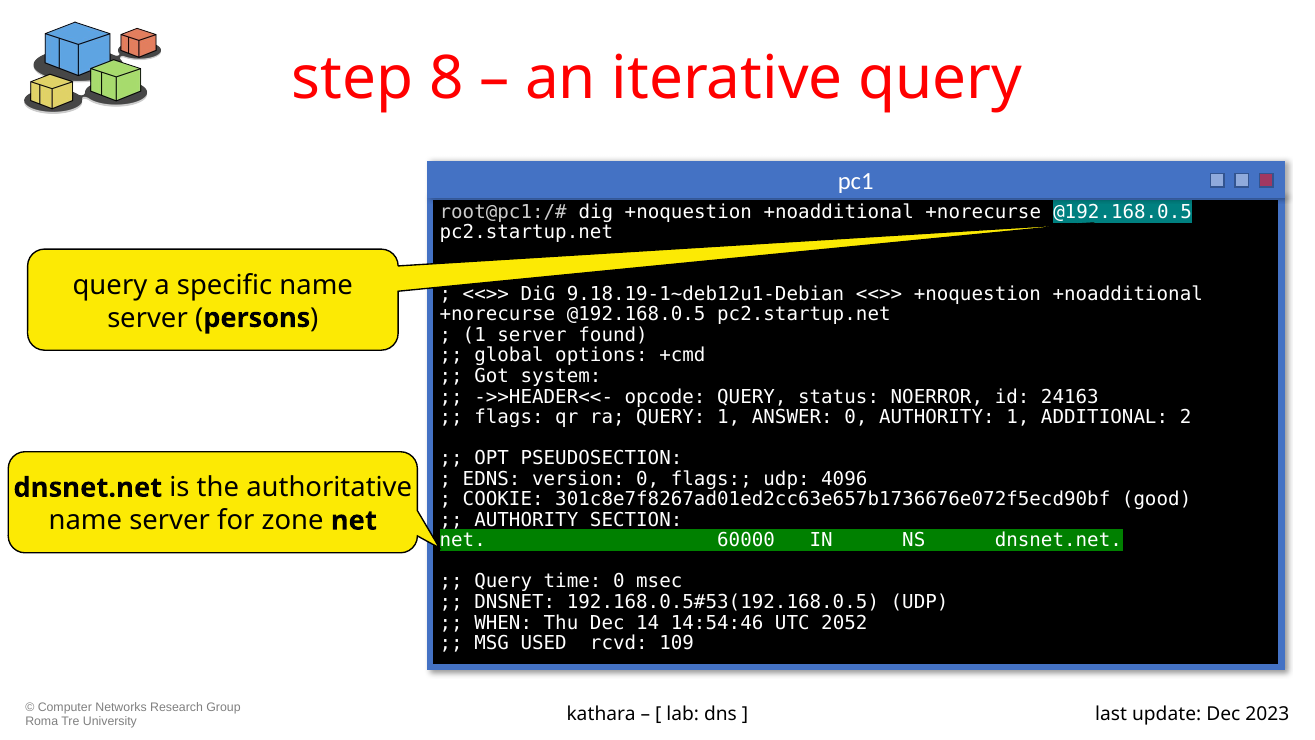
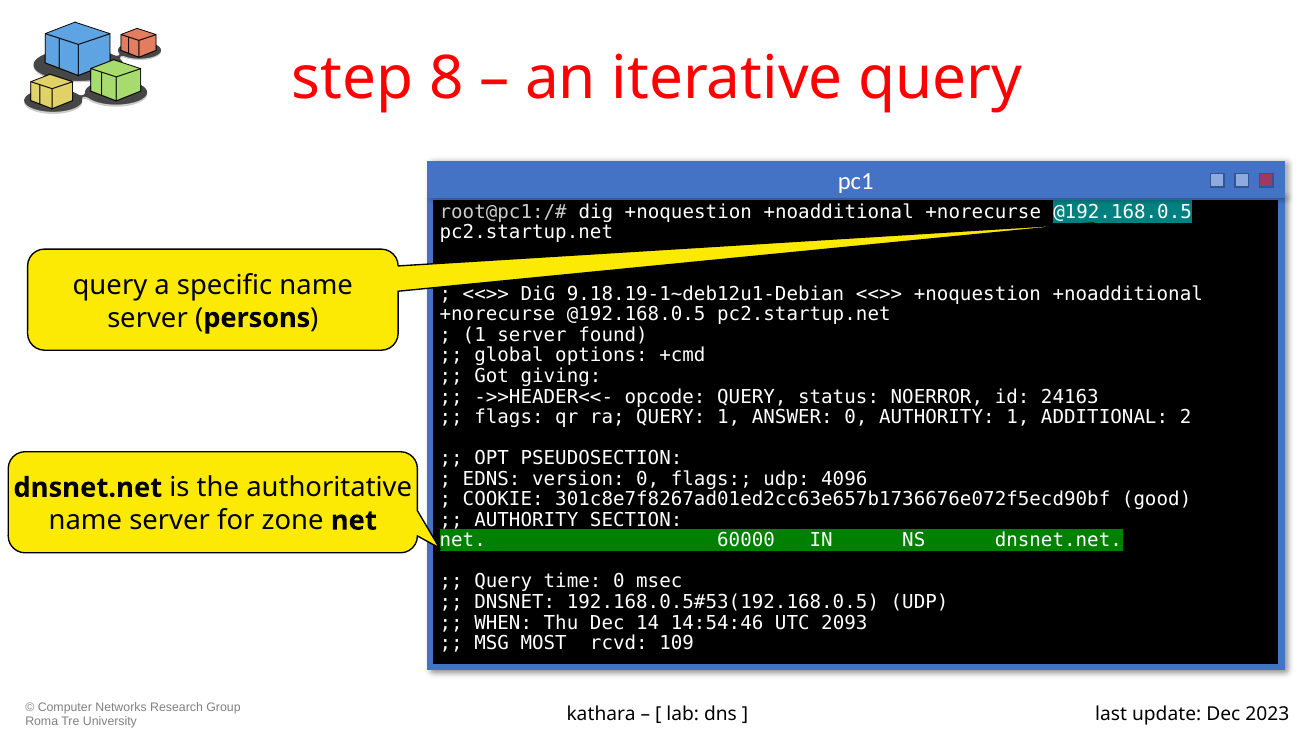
system: system -> giving
2052: 2052 -> 2093
USED: USED -> MOST
